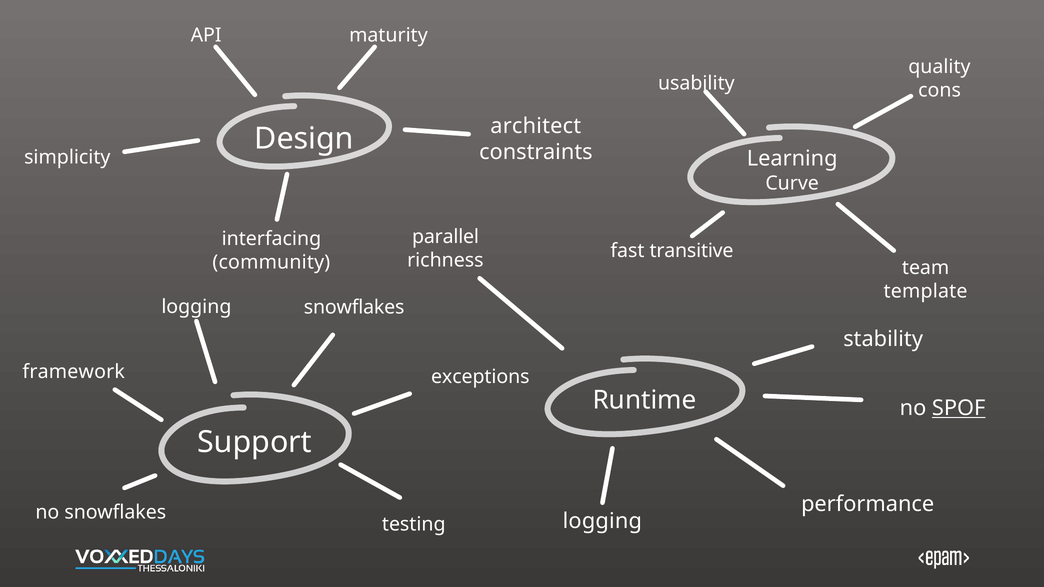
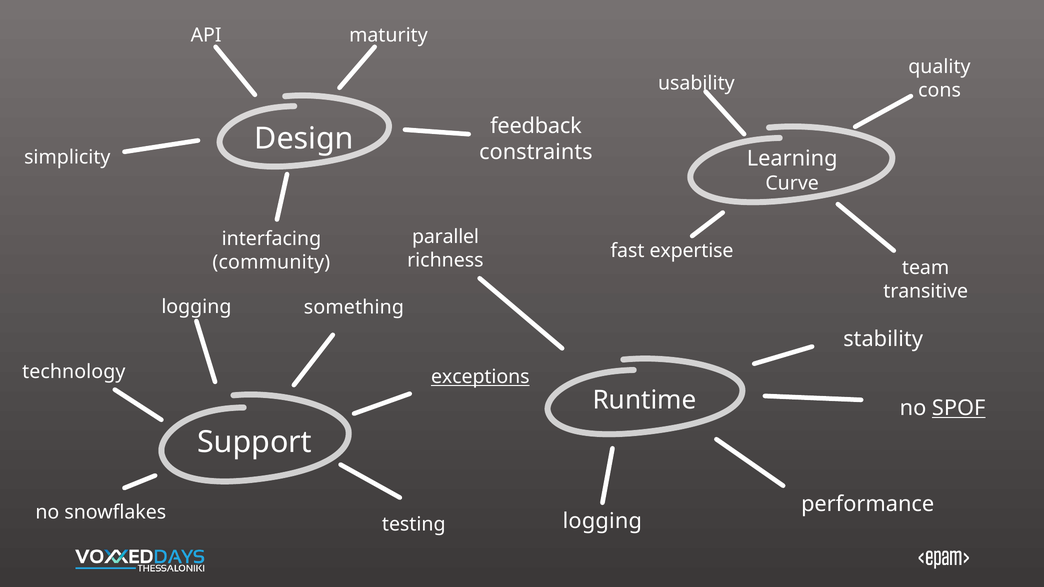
architect: architect -> feedback
transitive: transitive -> expertise
template: template -> transitive
snowflakes at (354, 308): snowflakes -> something
framework: framework -> technology
exceptions underline: none -> present
